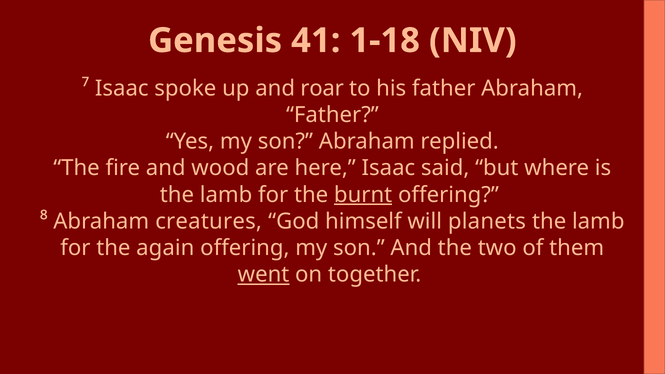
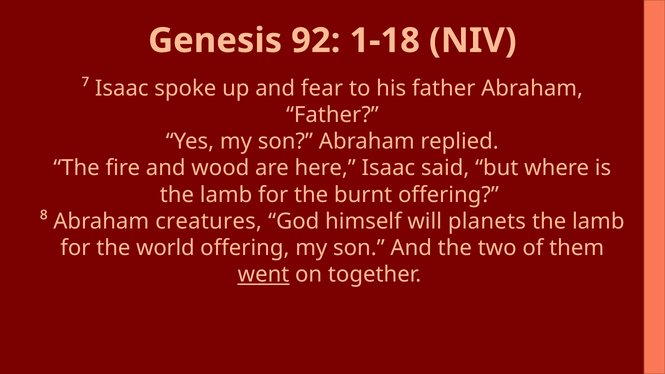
41: 41 -> 92
roar: roar -> fear
burnt underline: present -> none
again: again -> world
